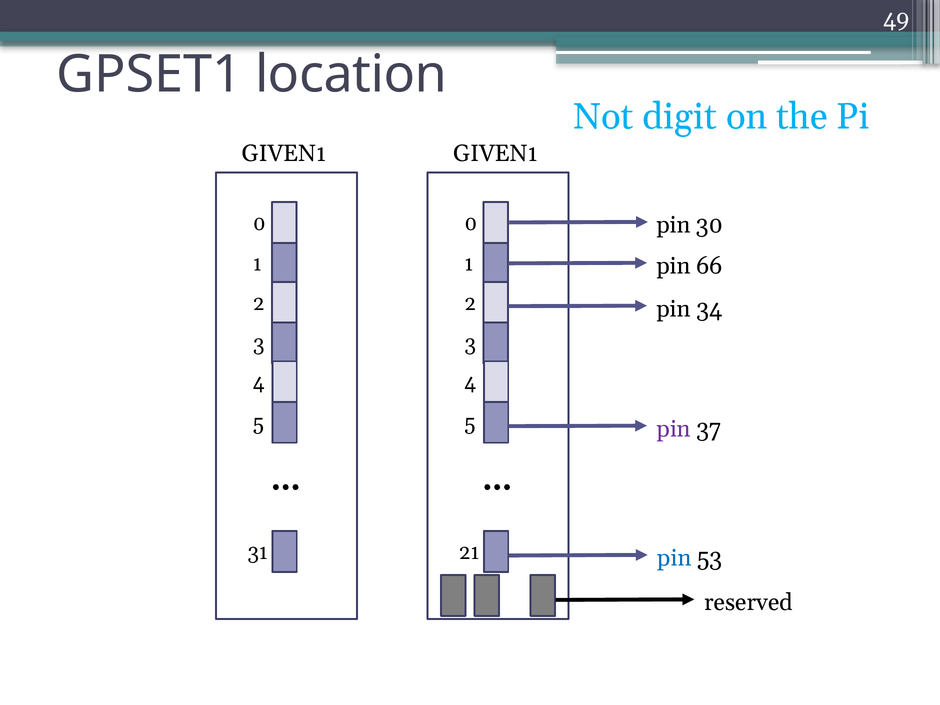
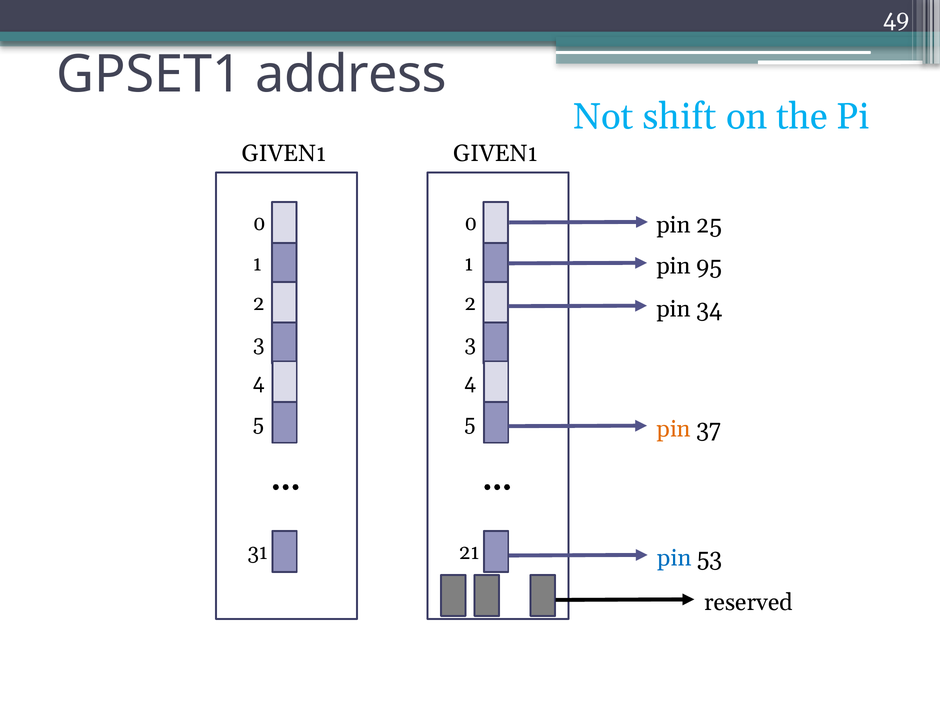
location: location -> address
digit: digit -> shift
30: 30 -> 25
66: 66 -> 95
pin at (674, 429) colour: purple -> orange
